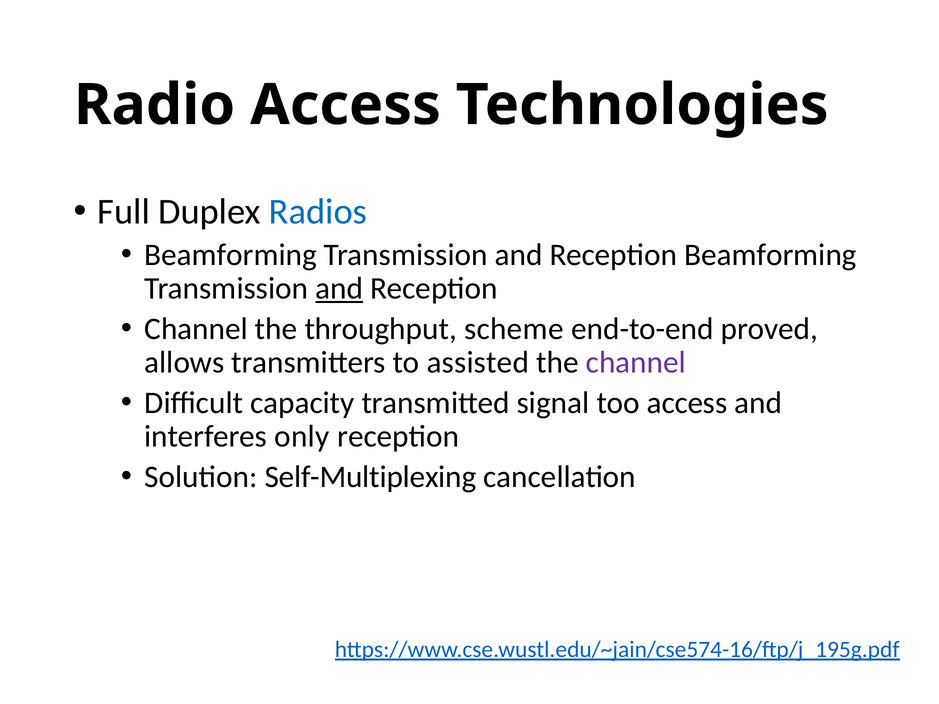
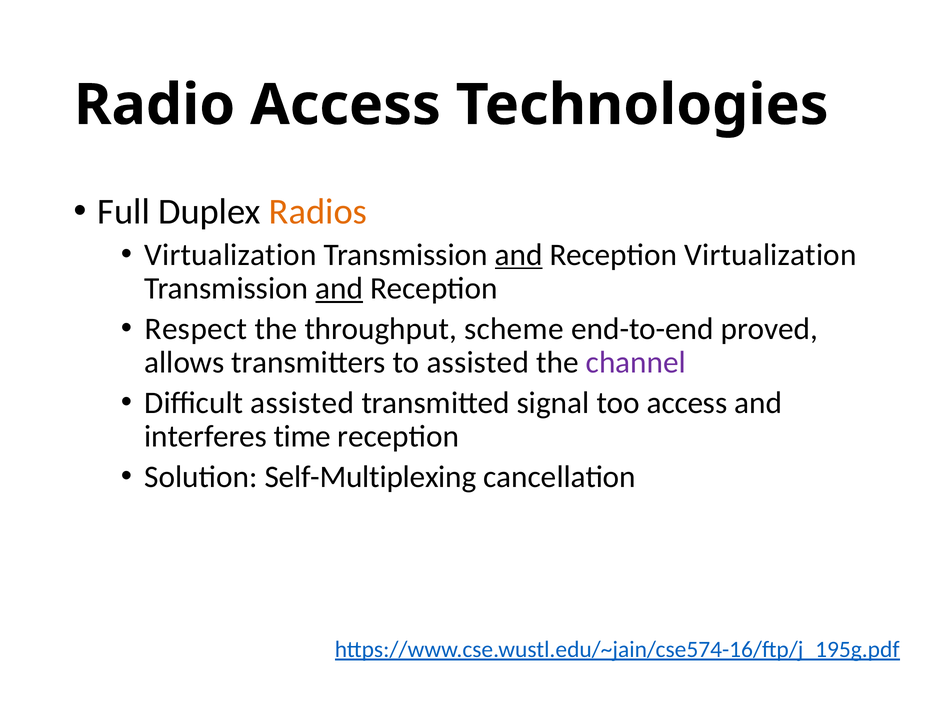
Radios colour: blue -> orange
Beamforming at (231, 255): Beamforming -> Virtualization
and at (519, 255) underline: none -> present
Reception Beamforming: Beamforming -> Virtualization
Channel at (196, 329): Channel -> Respect
Difficult capacity: capacity -> assisted
only: only -> time
